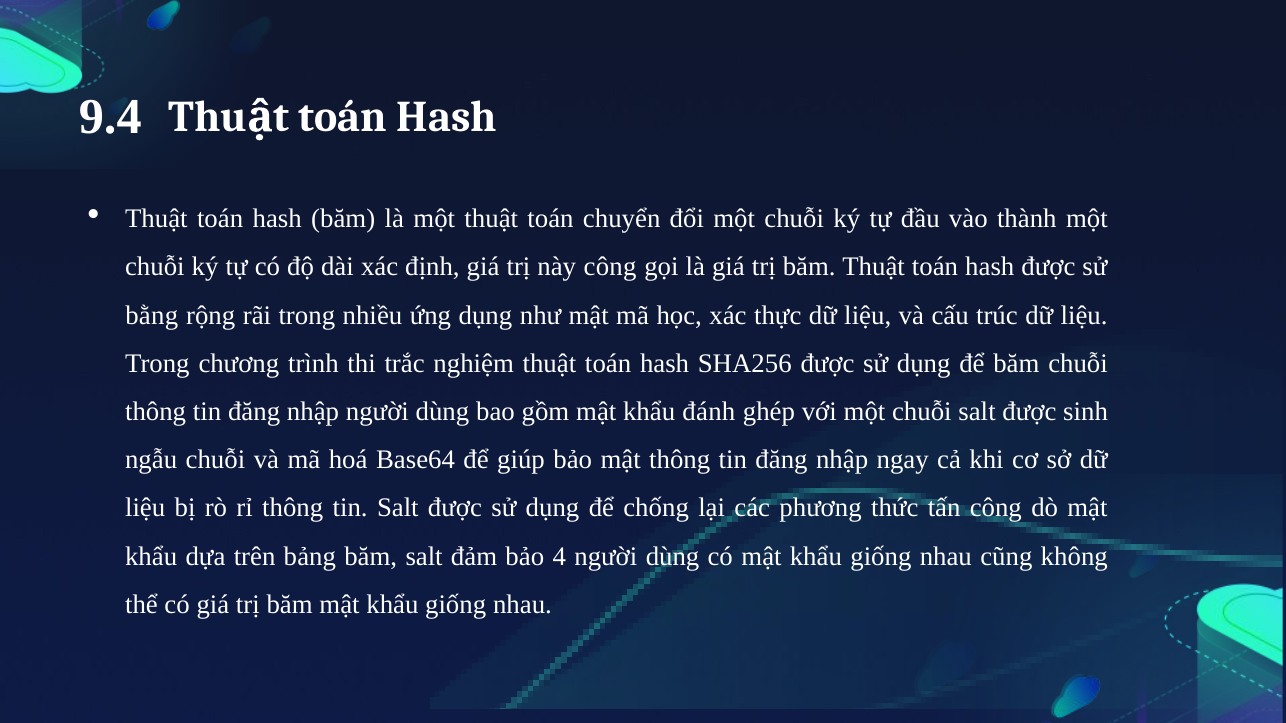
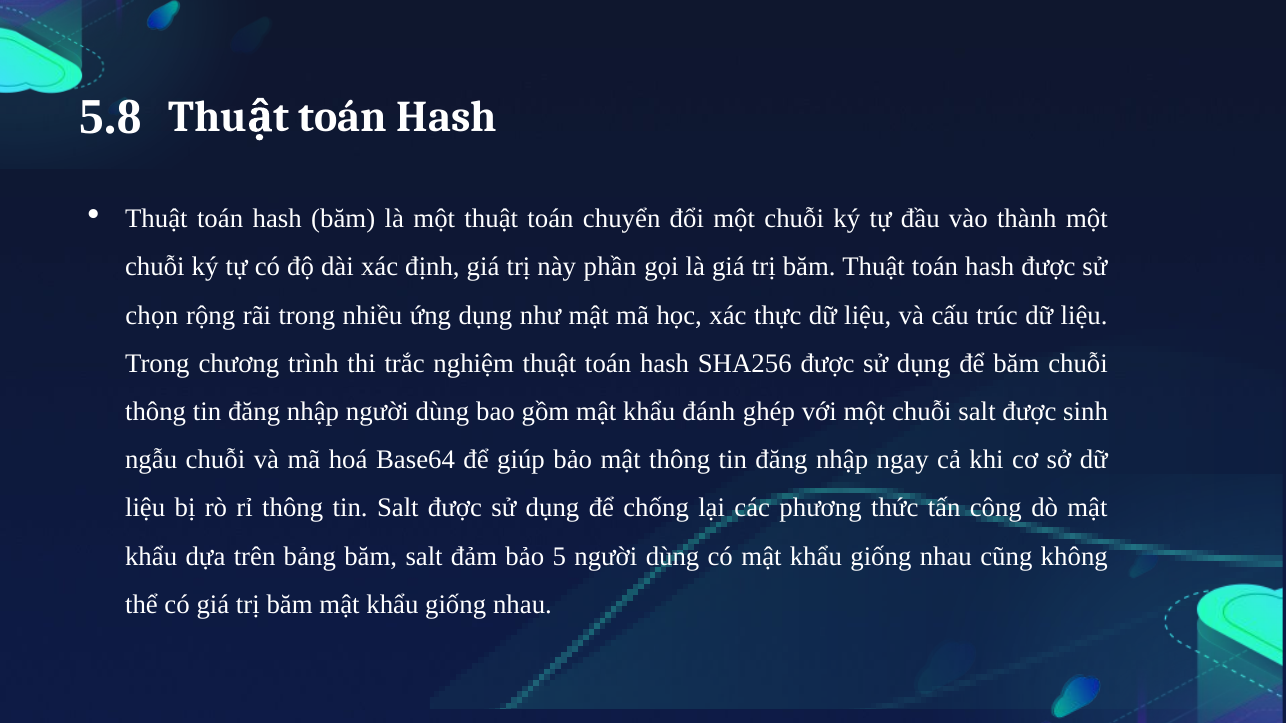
9.4: 9.4 -> 5.8
này công: công -> phần
bằng: bằng -> chọn
4: 4 -> 5
